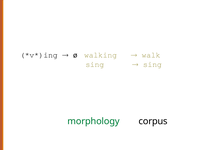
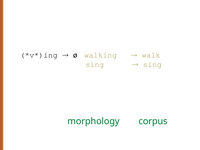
corpus colour: black -> green
